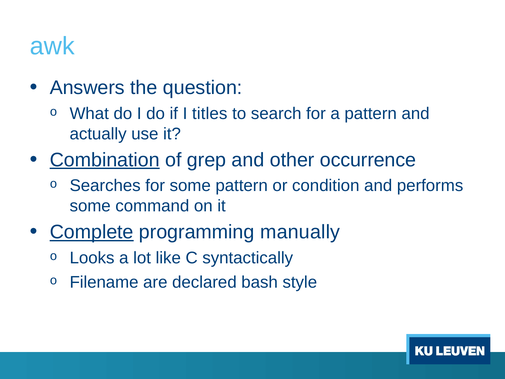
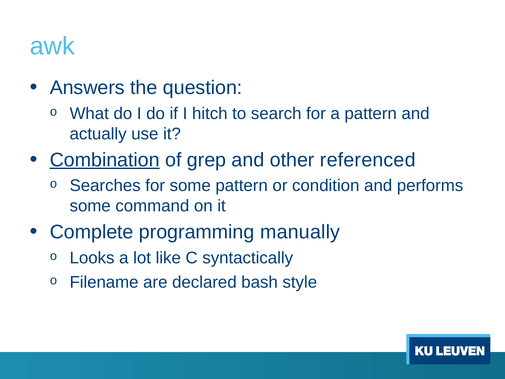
titles: titles -> hitch
occurrence: occurrence -> referenced
Complete underline: present -> none
